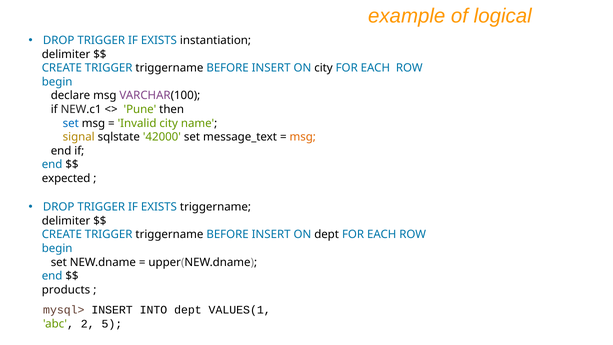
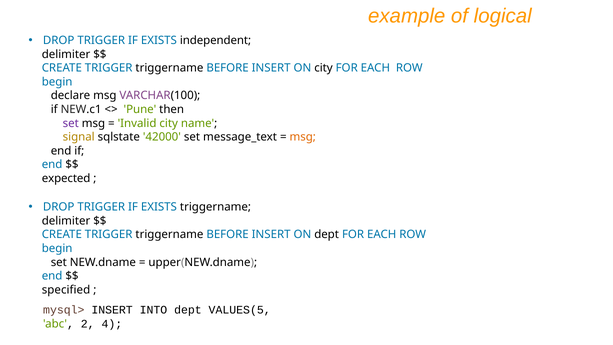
instantiation: instantiation -> independent
set at (71, 123) colour: blue -> purple
products: products -> specified
VALUES(1: VALUES(1 -> VALUES(5
5: 5 -> 4
